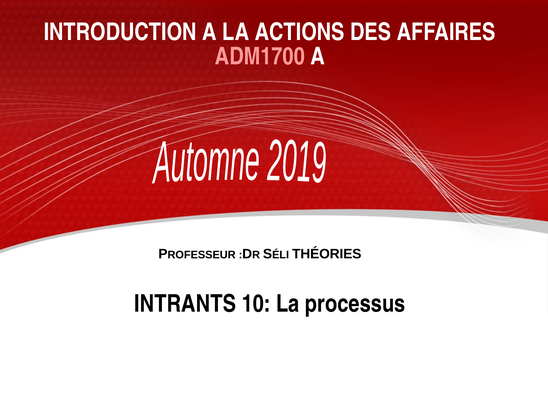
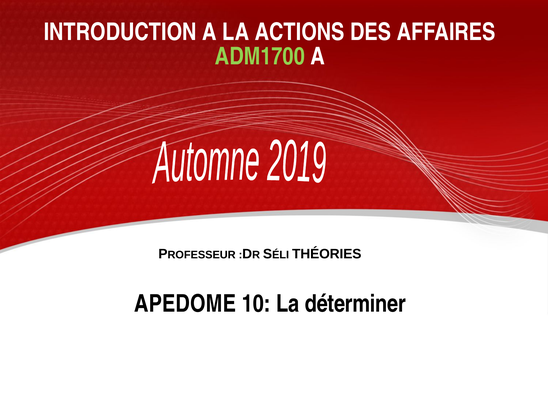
ADM1700 colour: pink -> light green
INTRANTS: INTRANTS -> APEDOME
processus: processus -> déterminer
